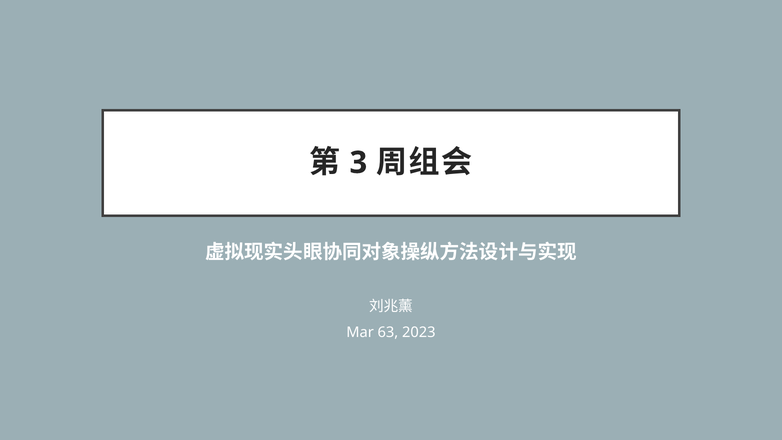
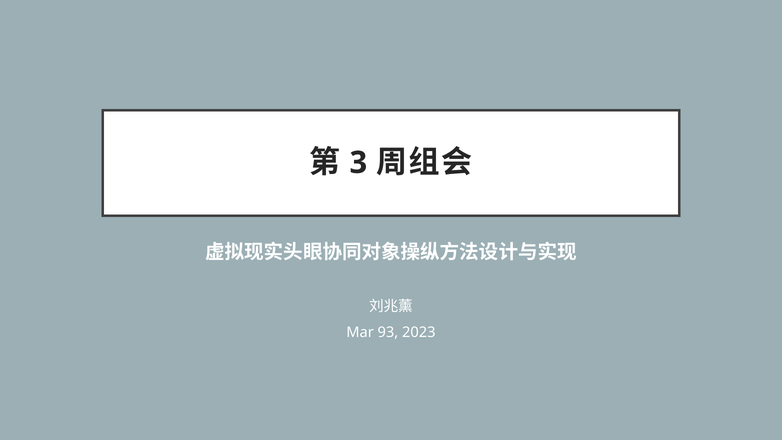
63: 63 -> 93
